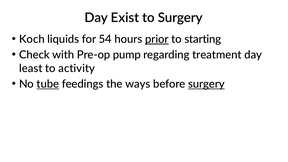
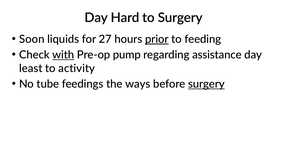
Exist: Exist -> Hard
Koch: Koch -> Soon
54: 54 -> 27
starting: starting -> feeding
with underline: none -> present
treatment: treatment -> assistance
tube underline: present -> none
